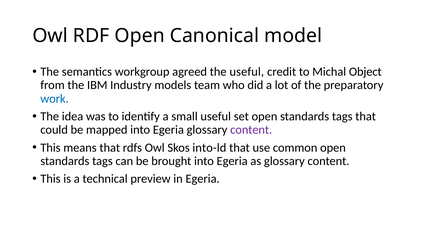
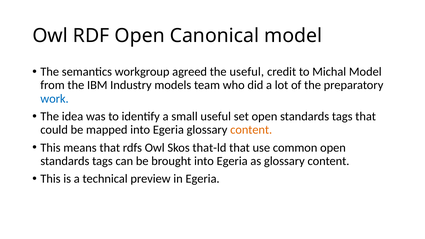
Michal Object: Object -> Model
content at (251, 130) colour: purple -> orange
into-ld: into-ld -> that-ld
